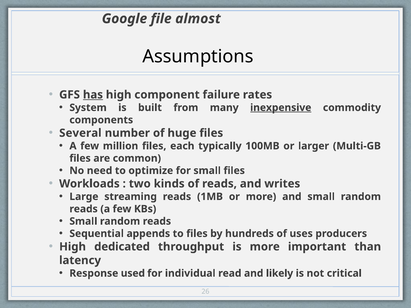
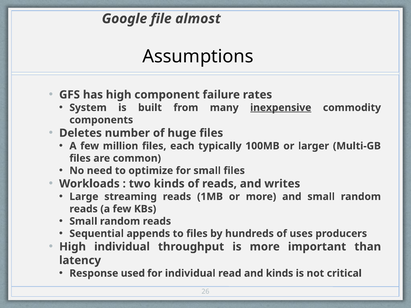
has underline: present -> none
Several: Several -> Deletes
High dedicated: dedicated -> individual
and likely: likely -> kinds
